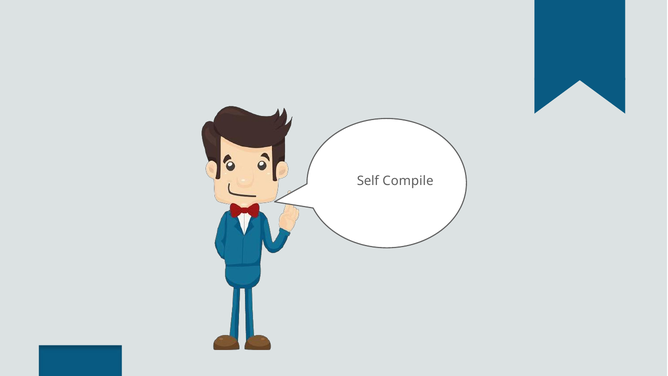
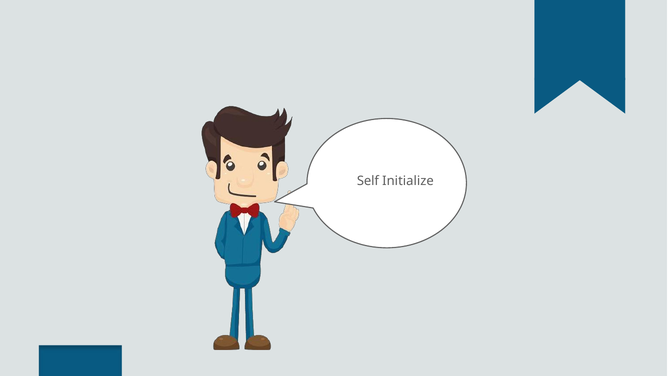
Compile: Compile -> Initialize
